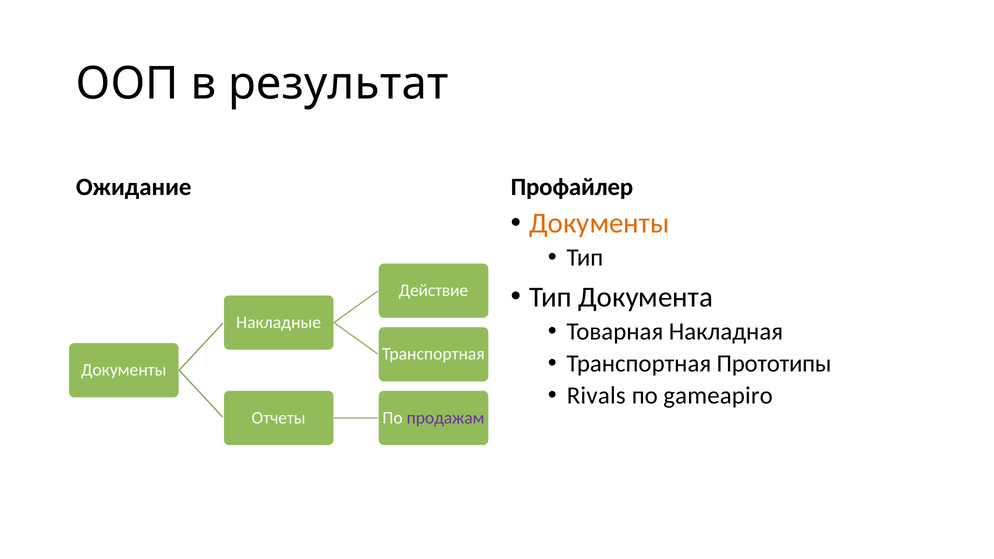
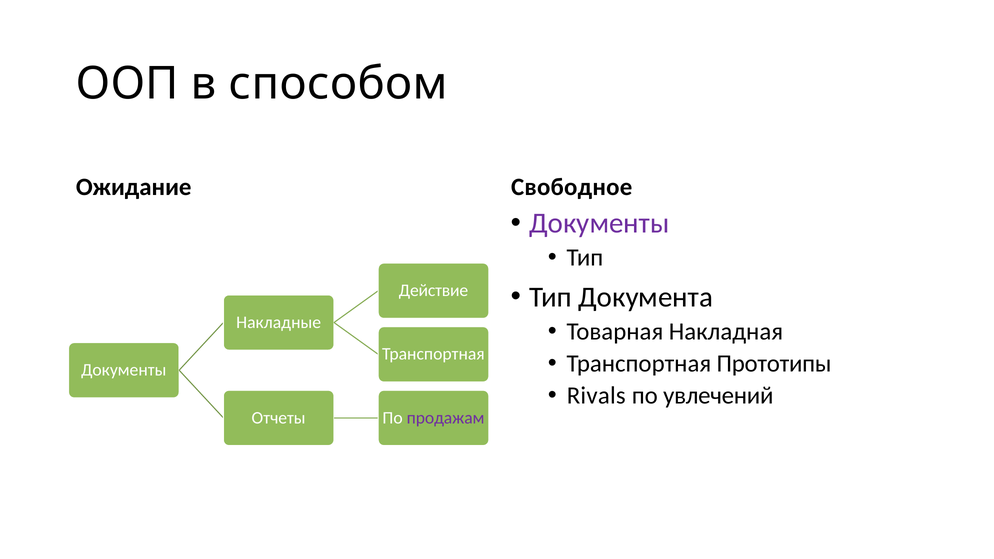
результат: результат -> способом
Профайлер: Профайлер -> Свободное
Документы at (599, 223) colour: orange -> purple
gameapiro: gameapiro -> увлечений
